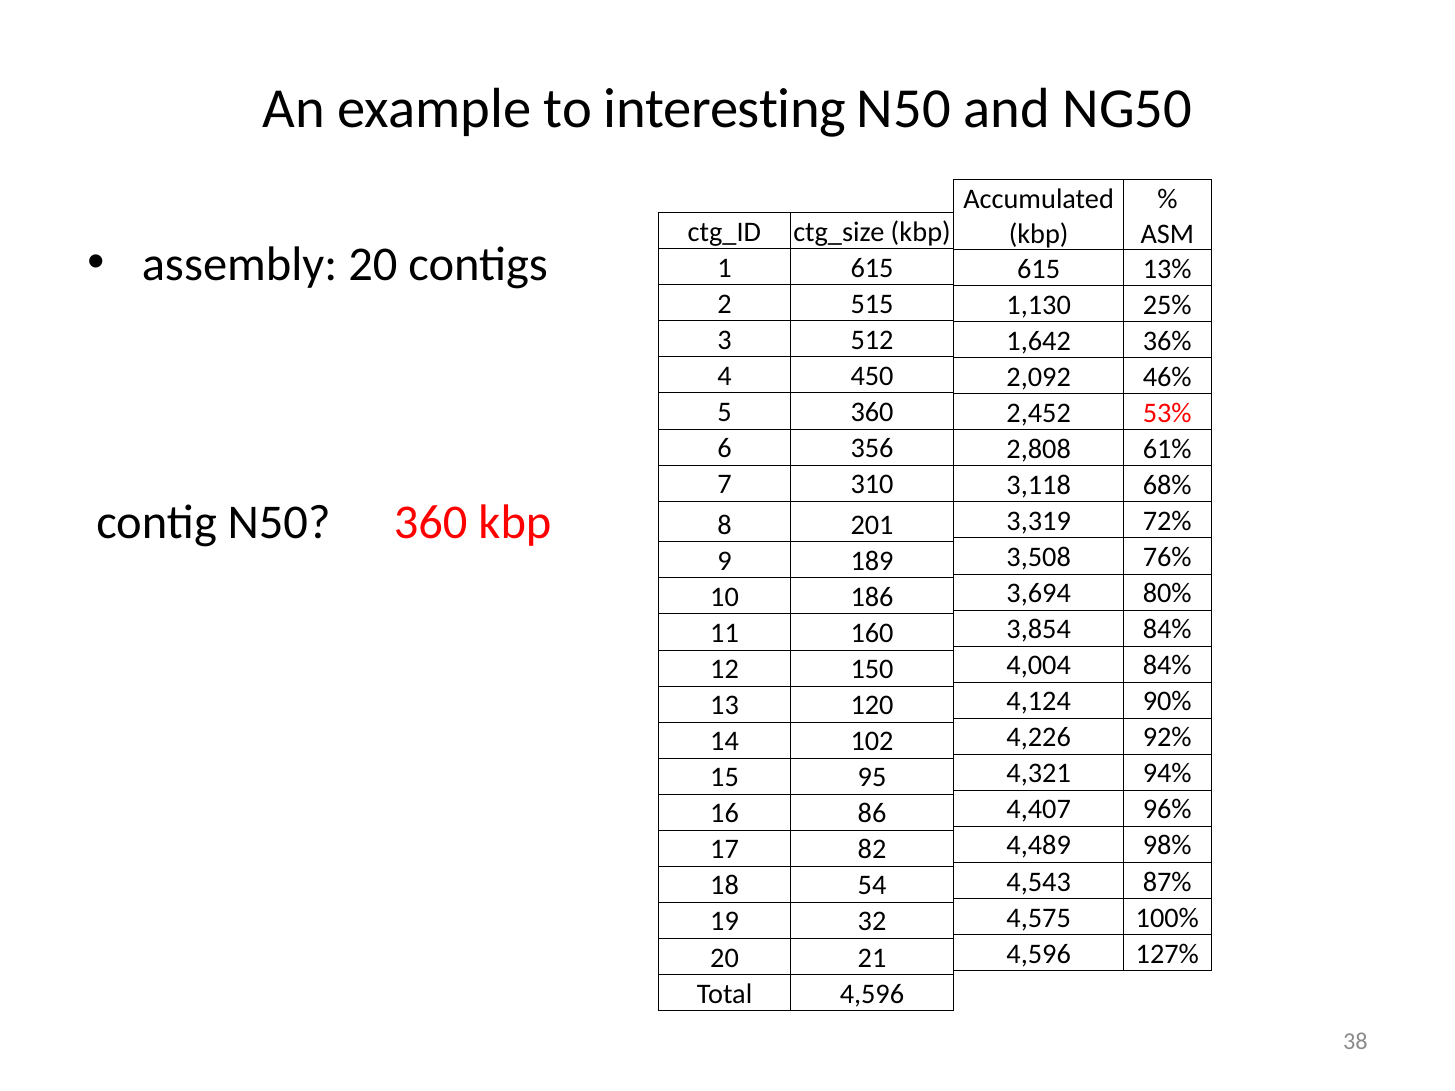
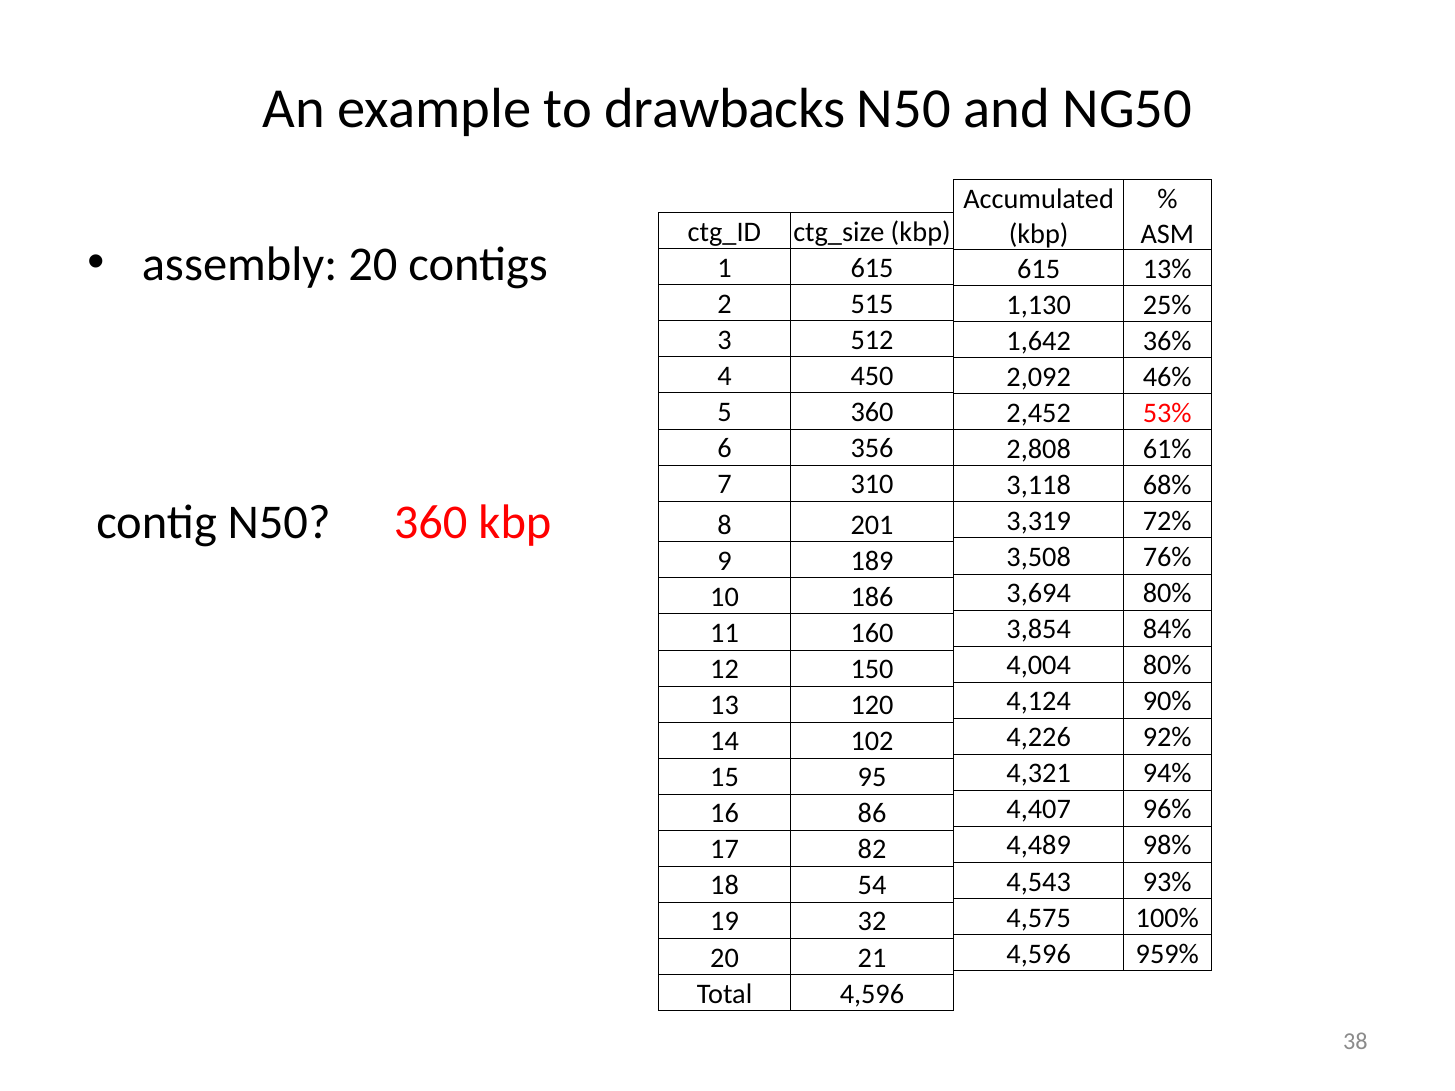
interesting: interesting -> drawbacks
4,004 84%: 84% -> 80%
87%: 87% -> 93%
127%: 127% -> 959%
